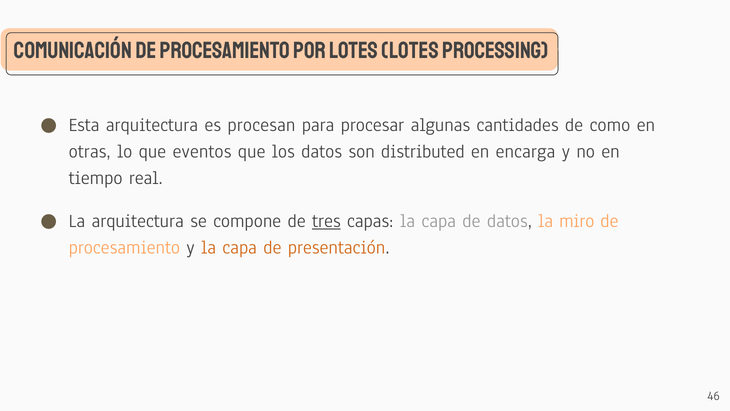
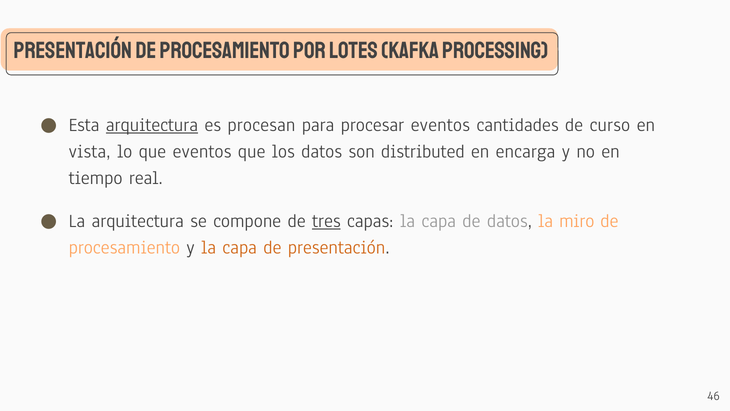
Comunicación at (73, 50): Comunicación -> Presentación
Lotes Lotes: Lotes -> Kafka
arquitectura at (152, 125) underline: none -> present
procesar algunas: algunas -> eventos
como: como -> curso
otras: otras -> vista
